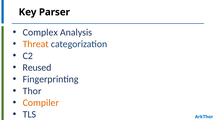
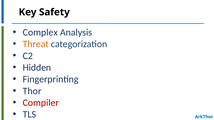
Parser: Parser -> Safety
Reused: Reused -> Hidden
Compiler colour: orange -> red
